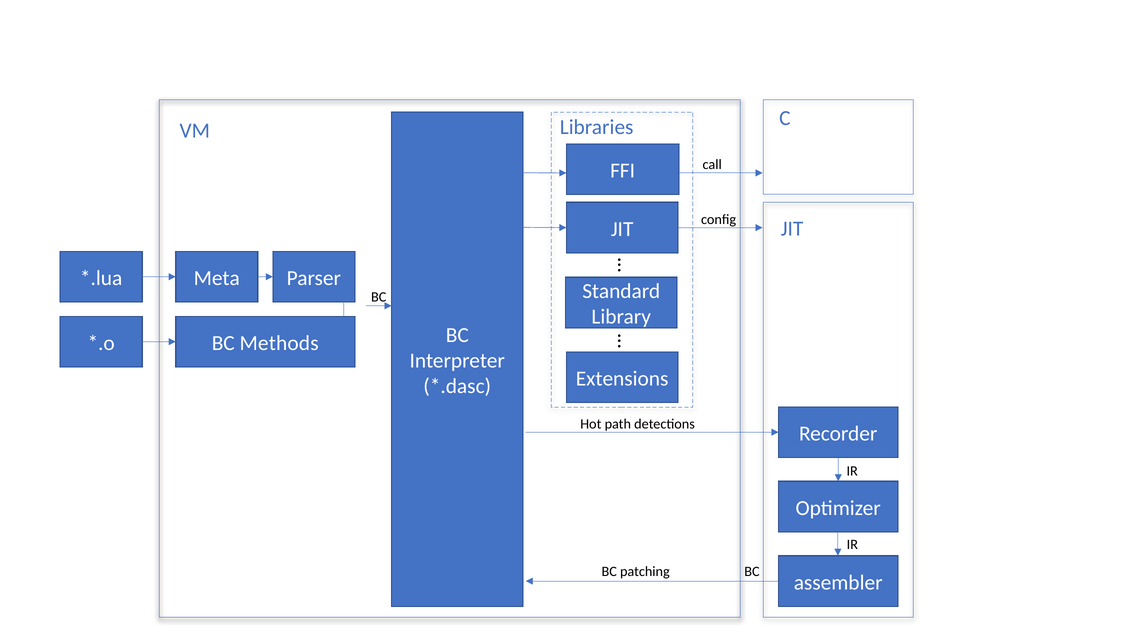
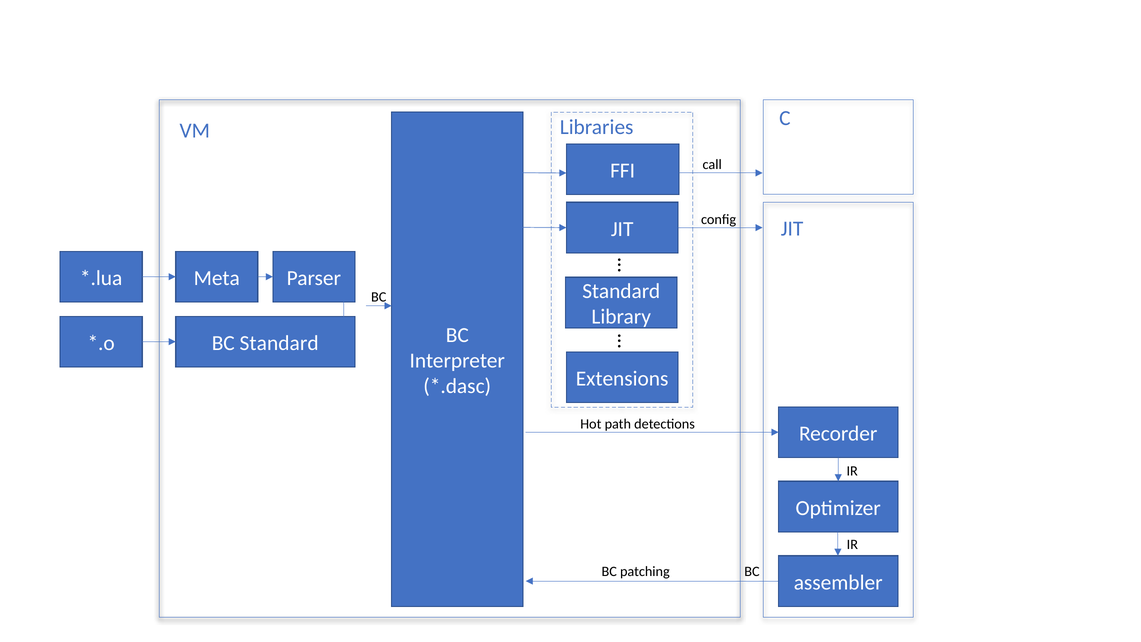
BC Methods: Methods -> Standard
